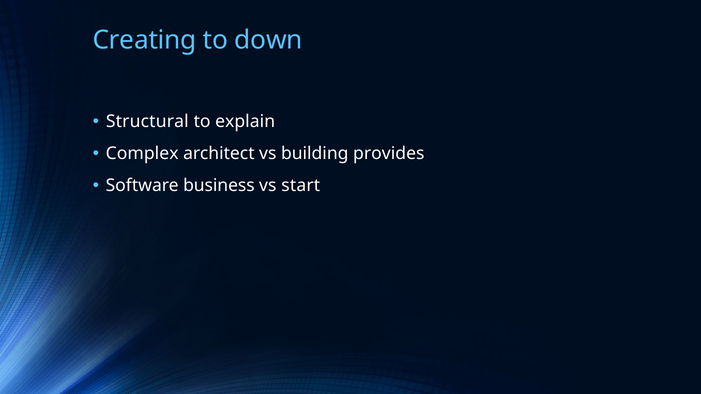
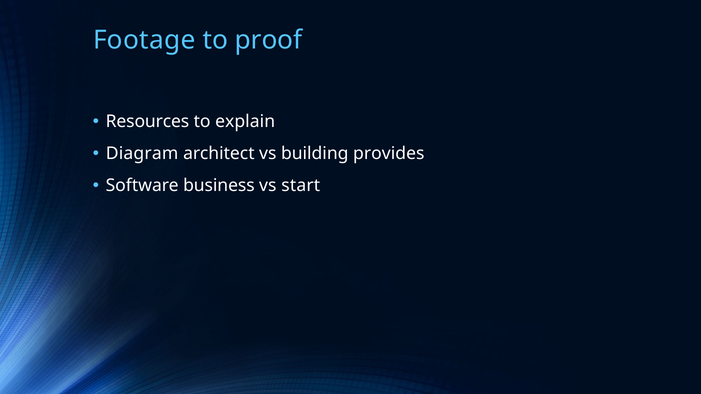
Creating: Creating -> Footage
down: down -> proof
Structural: Structural -> Resources
Complex: Complex -> Diagram
